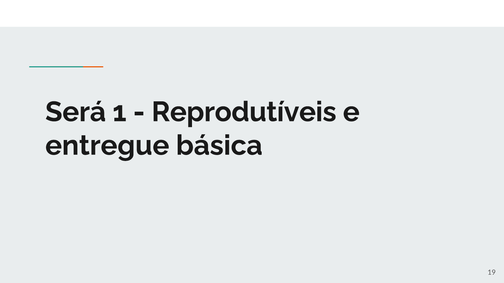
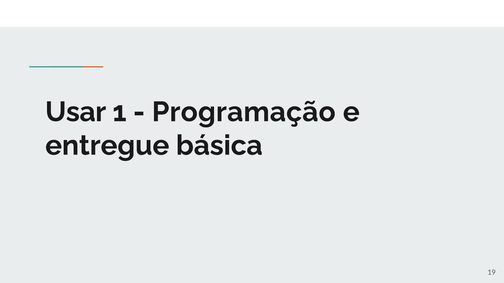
Será: Será -> Usar
Reprodutíveis: Reprodutíveis -> Programação
